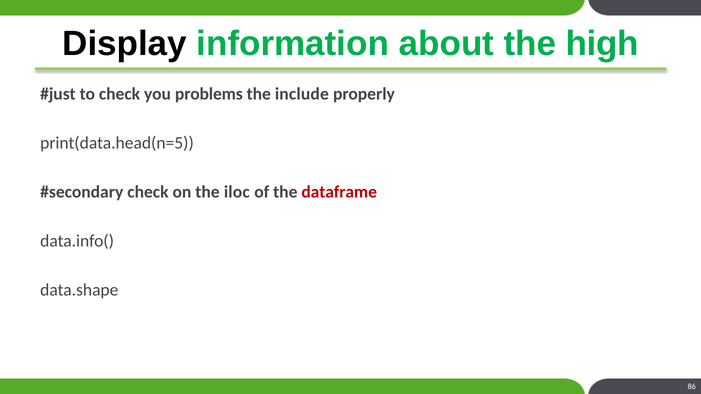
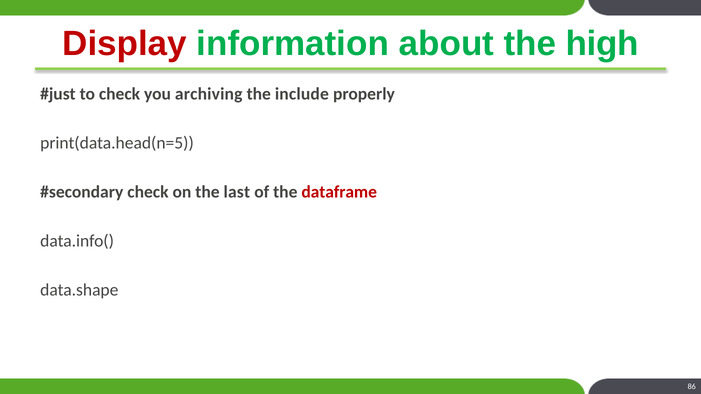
Display colour: black -> red
problems: problems -> archiving
iloc: iloc -> last
